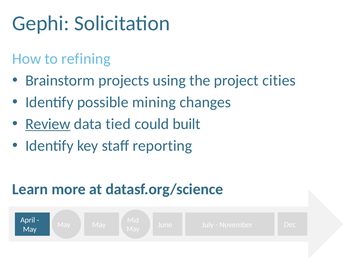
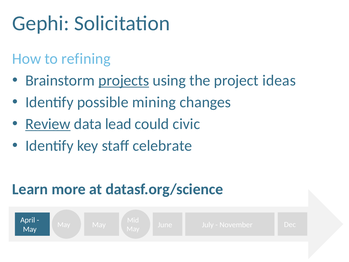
projects underline: none -> present
cities: cities -> ideas
tied: tied -> lead
built: built -> civic
reporting: reporting -> celebrate
